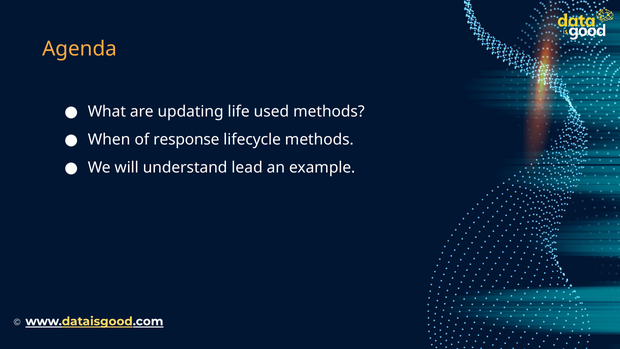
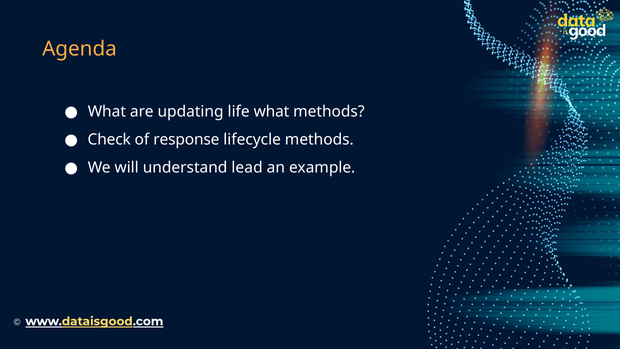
life used: used -> what
When: When -> Check
